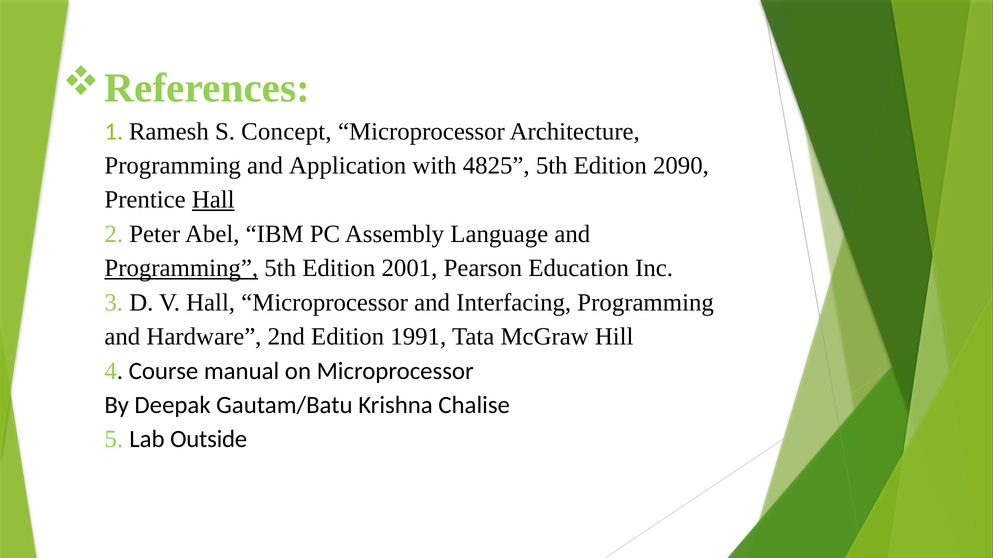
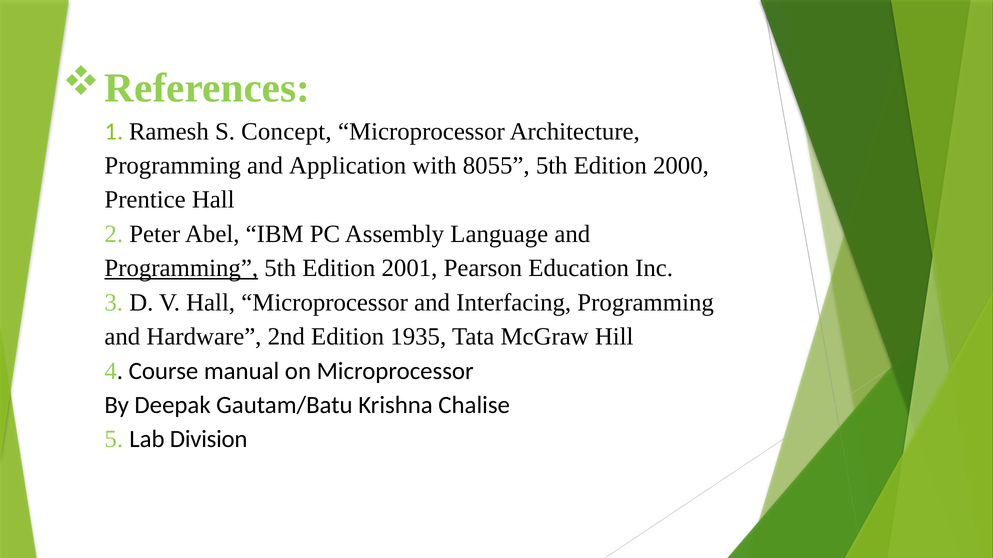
4825: 4825 -> 8055
2090: 2090 -> 2000
Hall at (213, 200) underline: present -> none
1991: 1991 -> 1935
Outside: Outside -> Division
